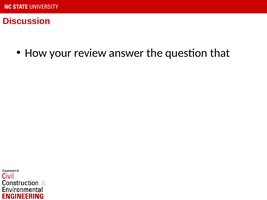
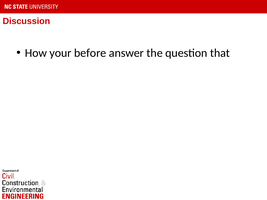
review: review -> before
